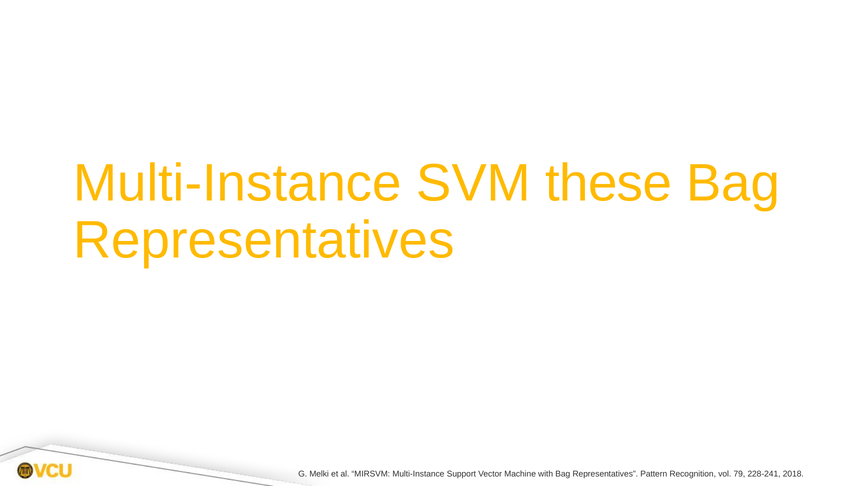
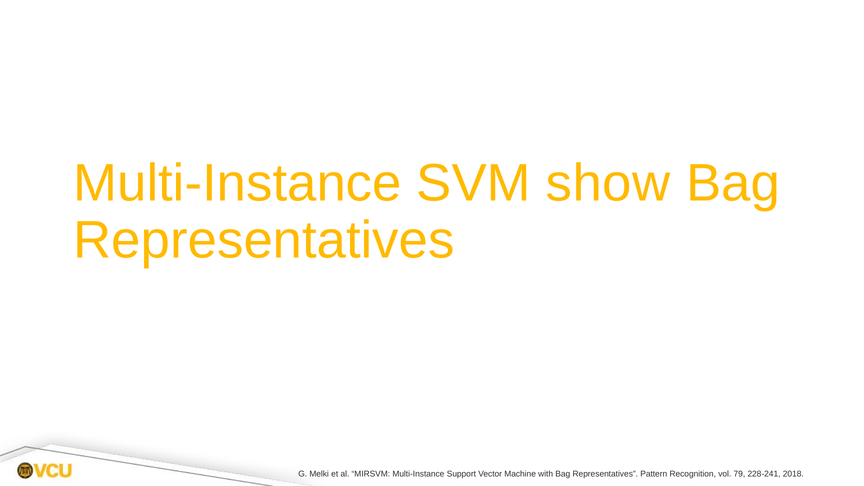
these: these -> show
